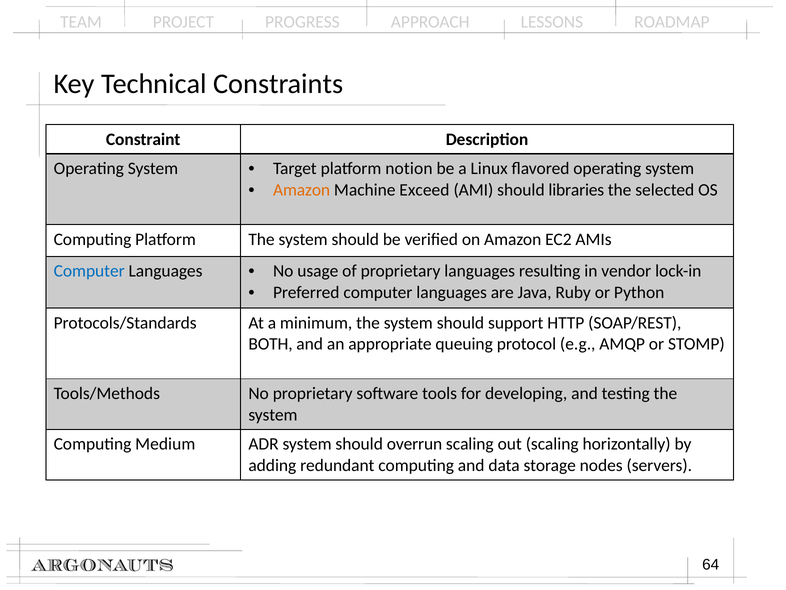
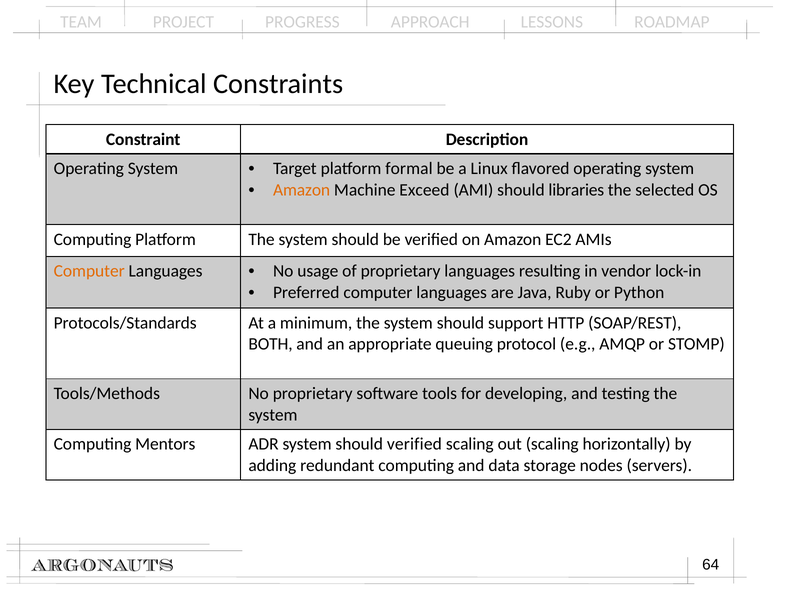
notion: notion -> formal
Computer at (89, 271) colour: blue -> orange
Medium: Medium -> Mentors
should overrun: overrun -> verified
